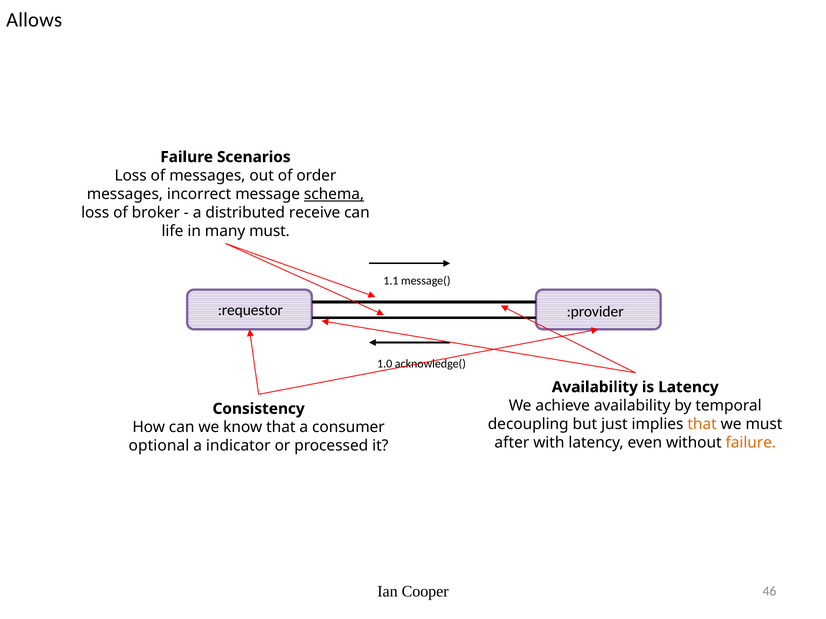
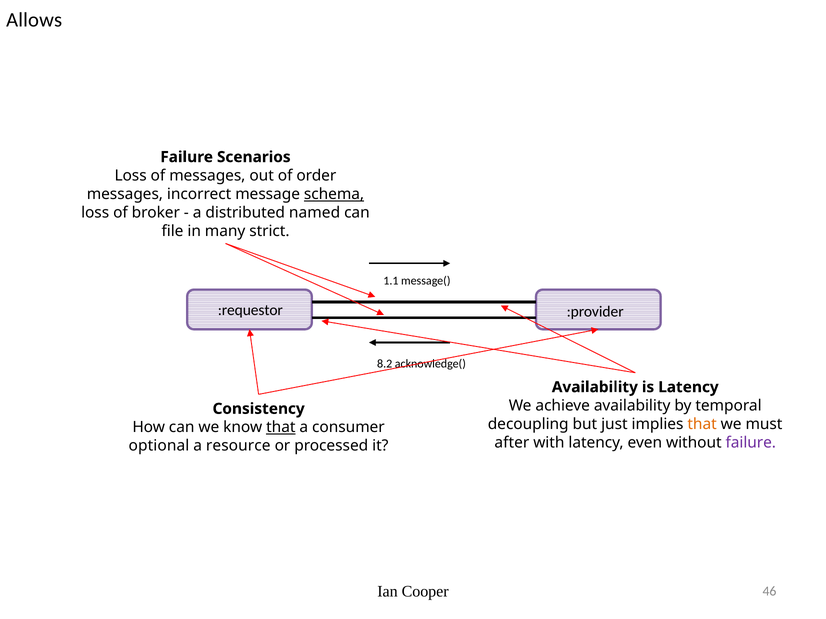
receive: receive -> named
life: life -> file
many must: must -> strict
1.0: 1.0 -> 8.2
that at (281, 428) underline: none -> present
failure at (751, 443) colour: orange -> purple
indicator: indicator -> resource
